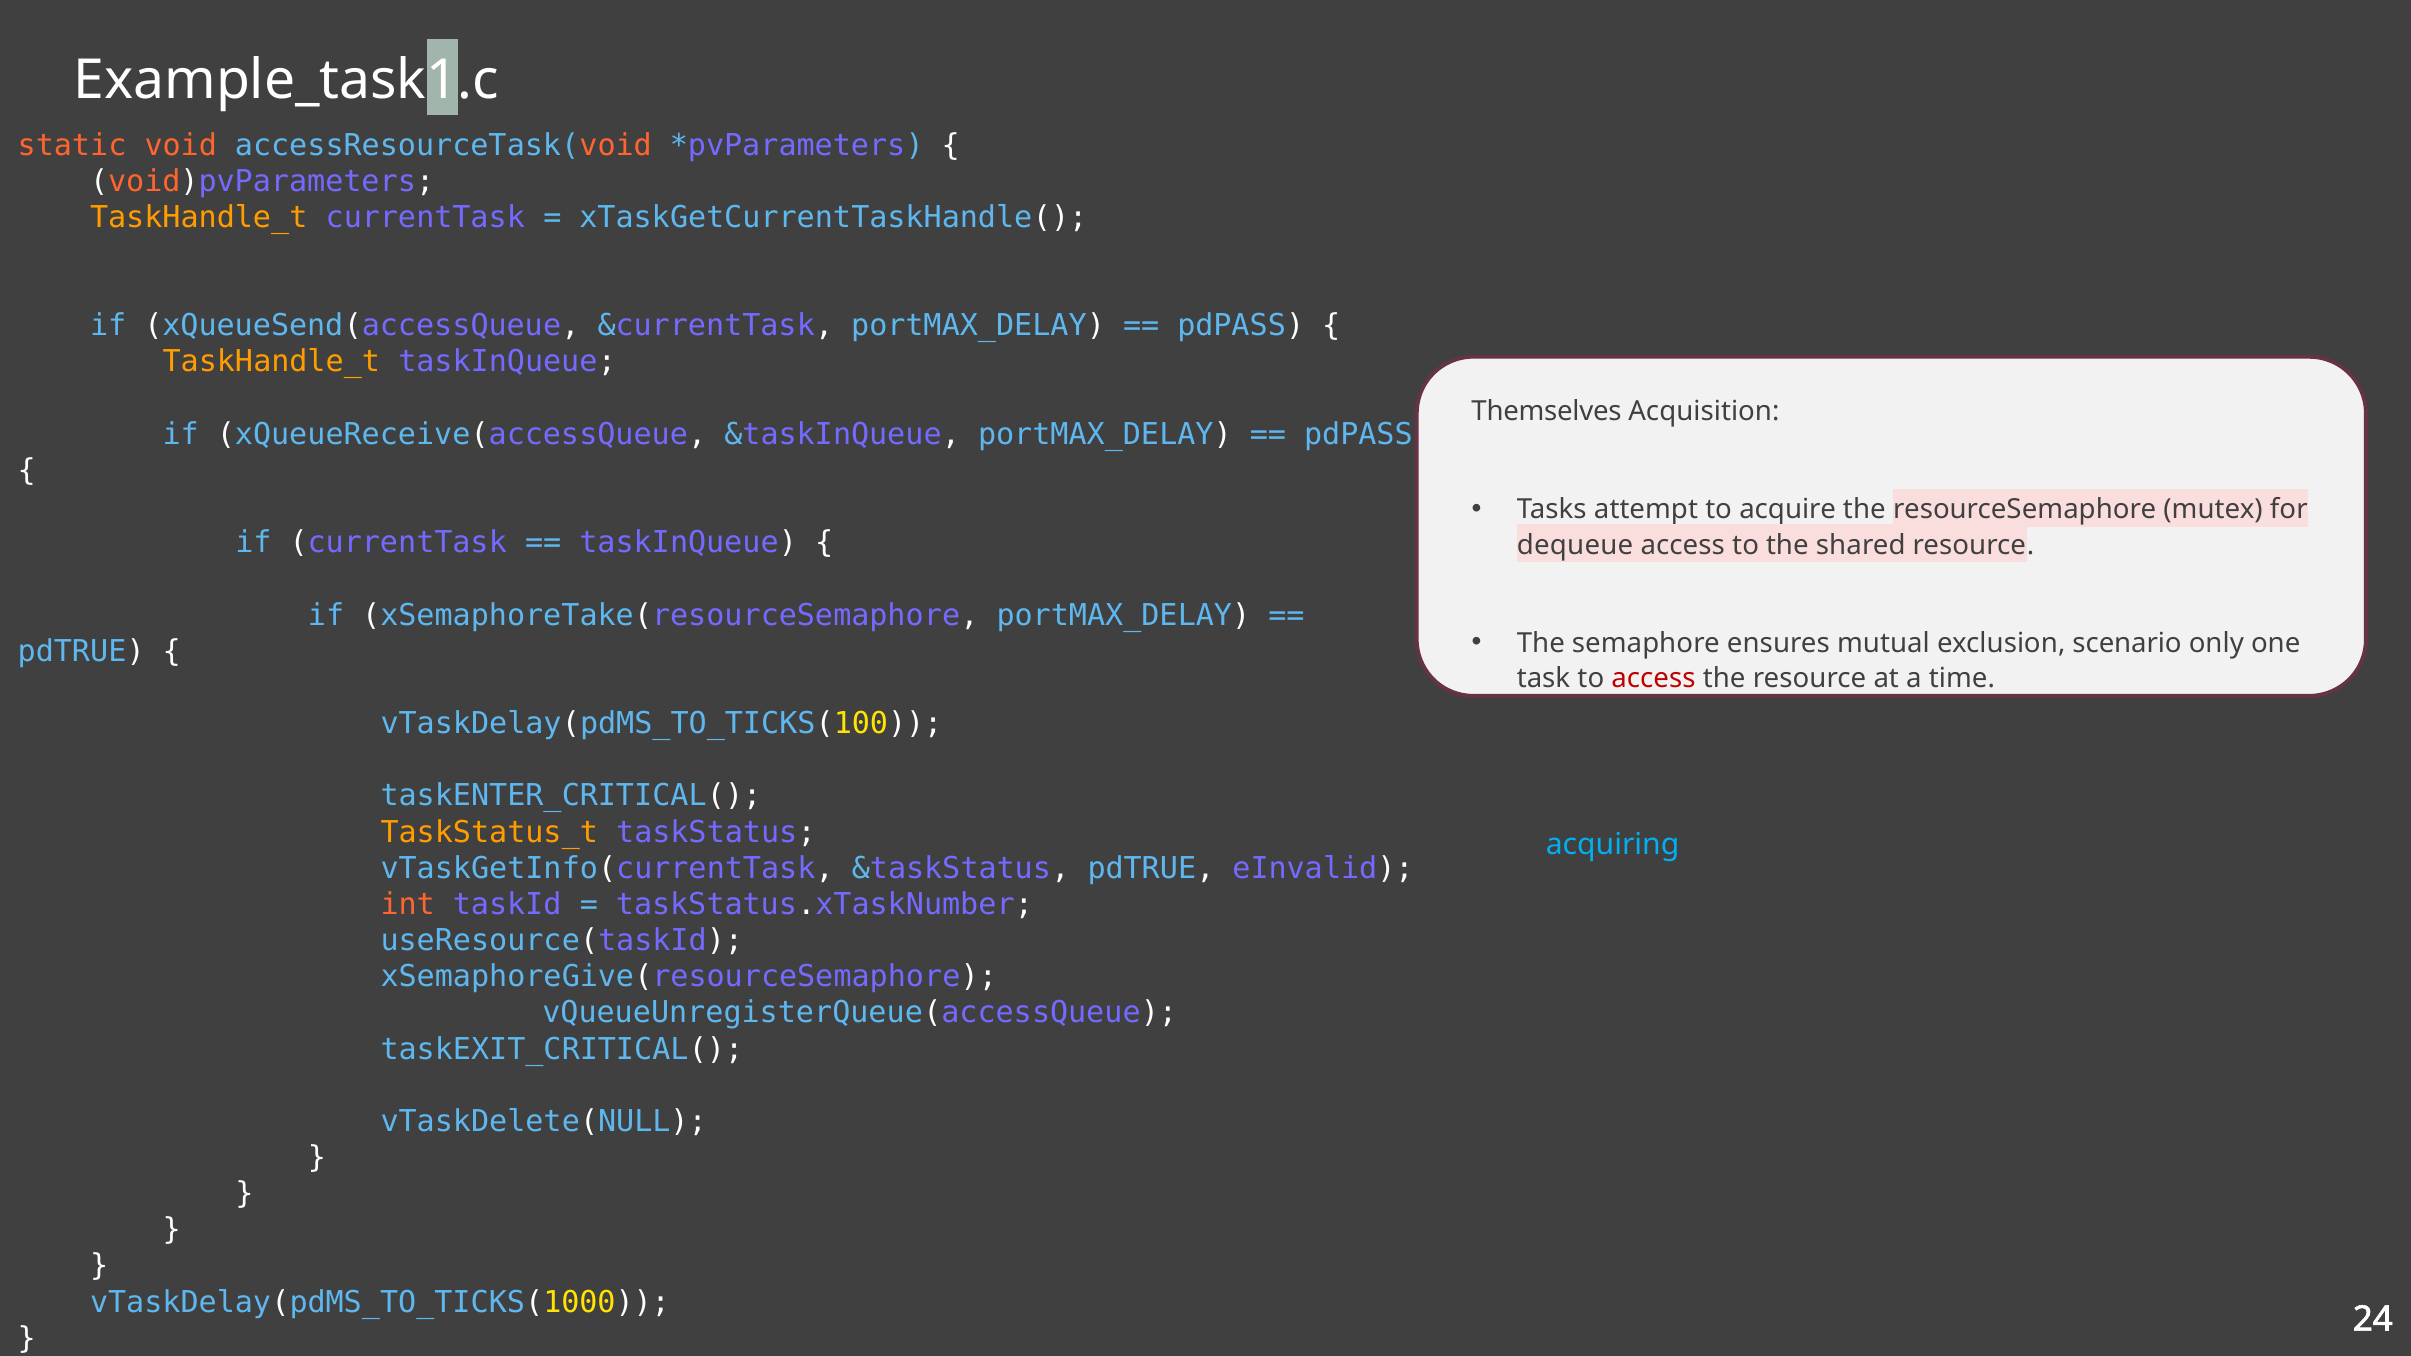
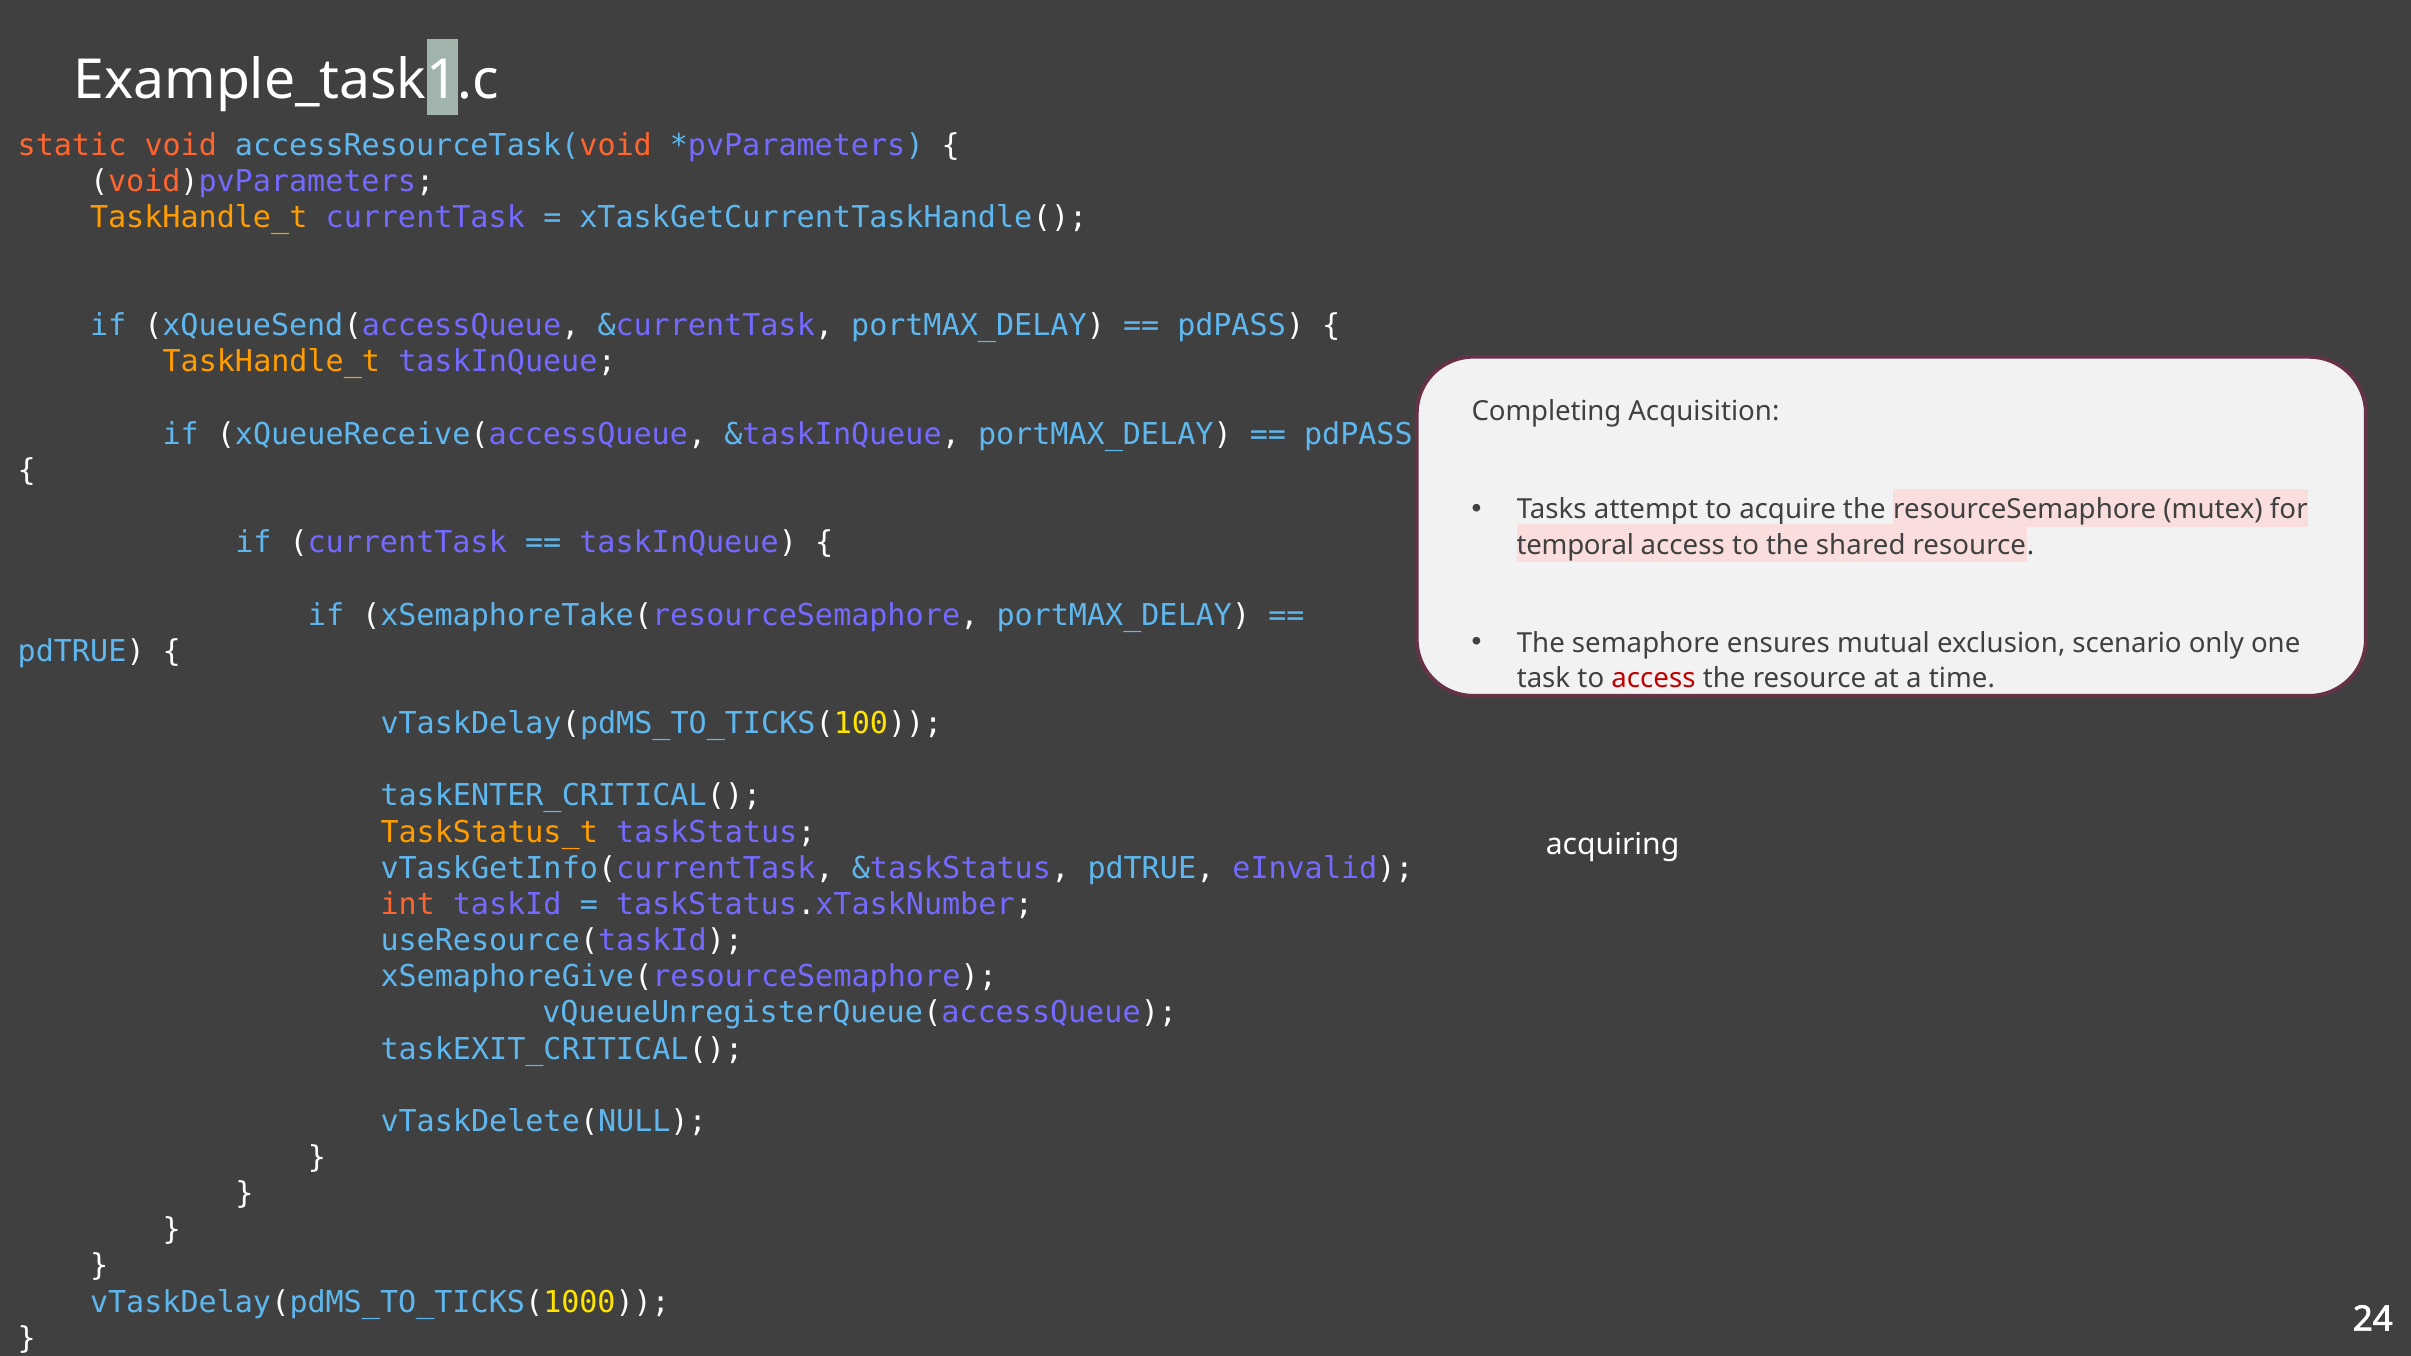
Themselves at (1547, 411): Themselves -> Completing
dequeue at (1575, 545): dequeue -> temporal
acquiring colour: light blue -> white
